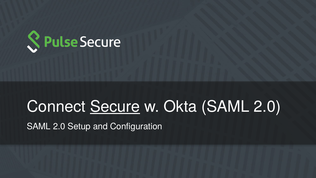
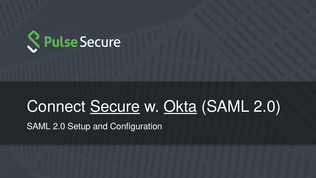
Okta underline: none -> present
